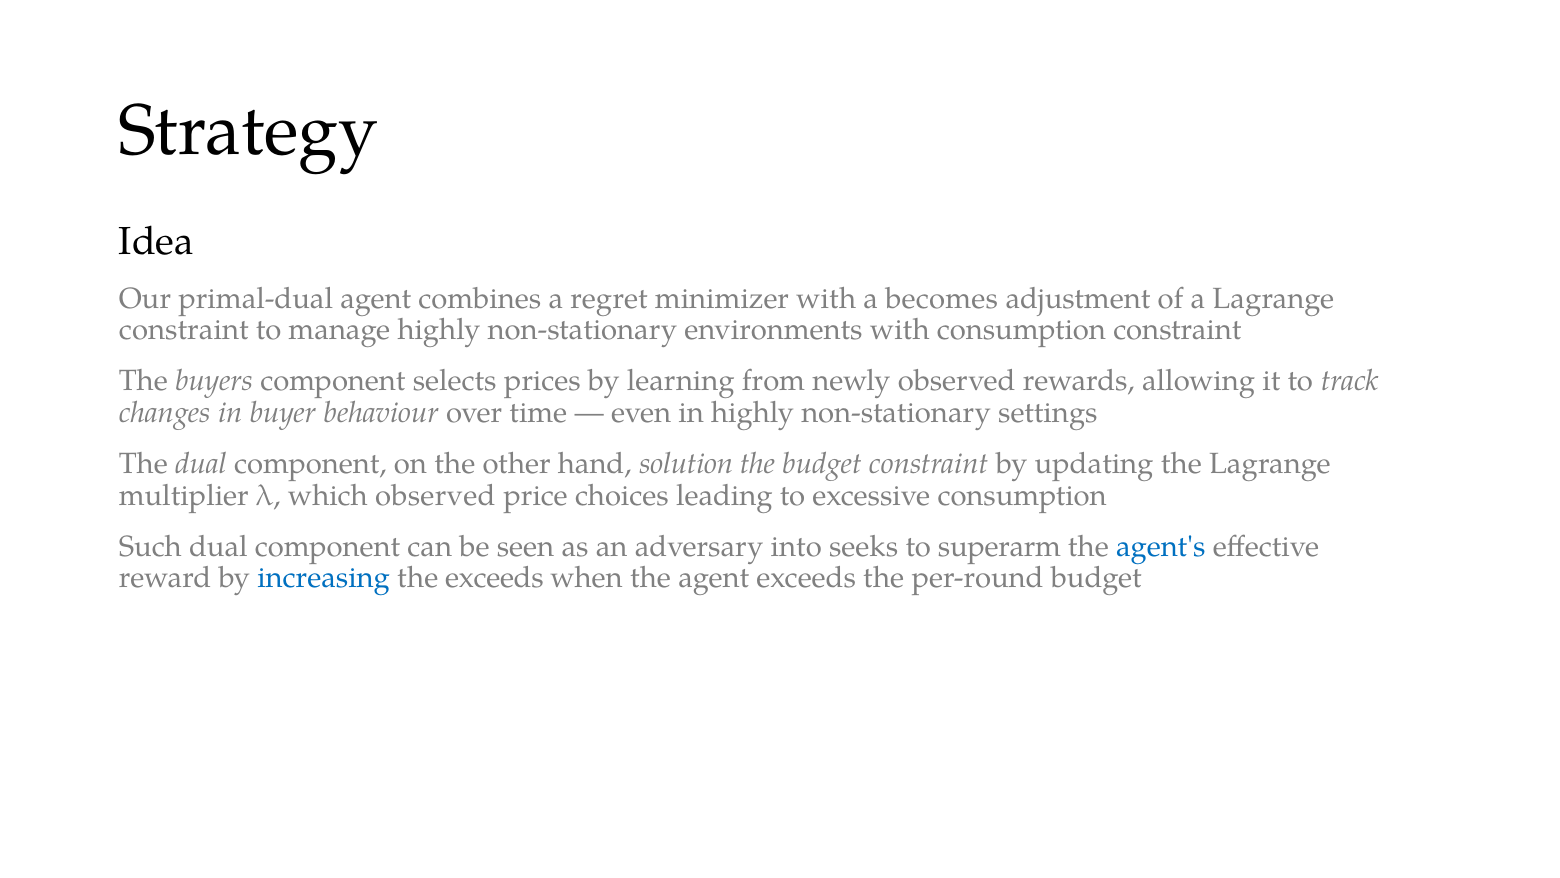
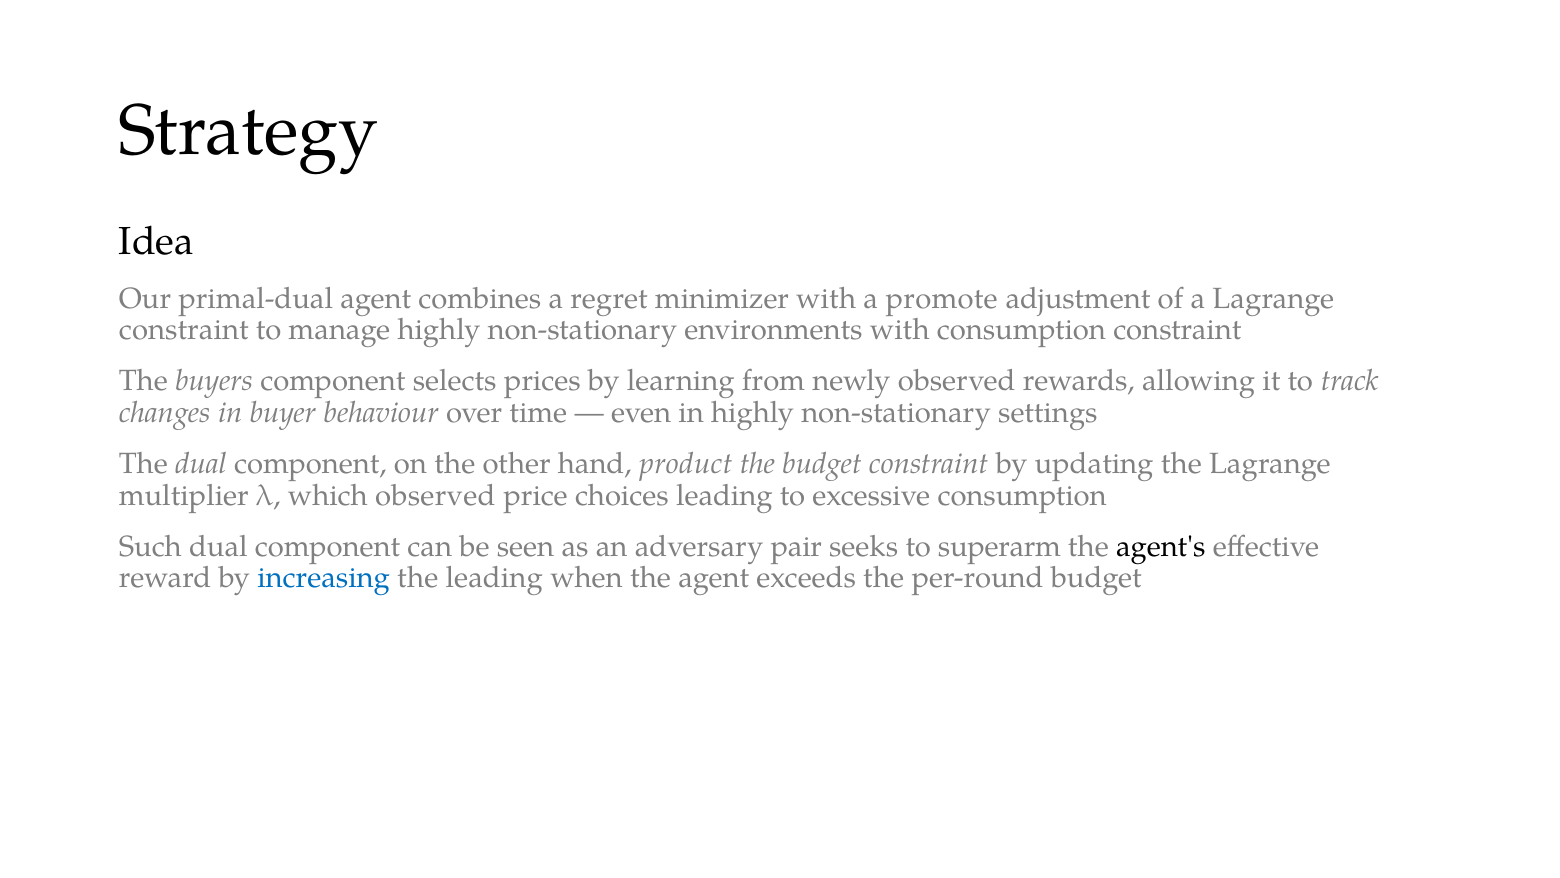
becomes: becomes -> promote
solution: solution -> product
into: into -> pair
agent's colour: blue -> black
the exceeds: exceeds -> leading
